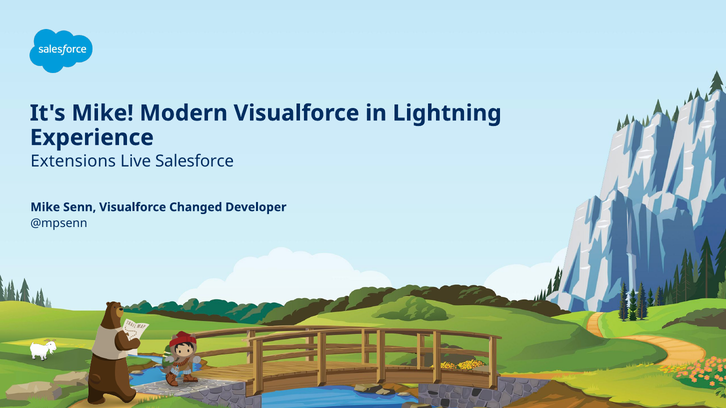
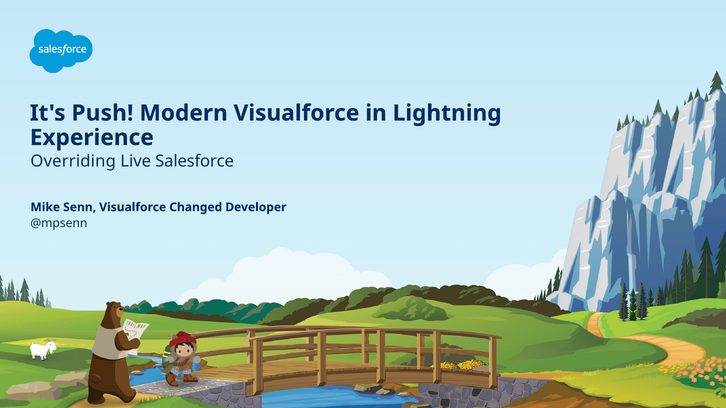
It's Mike: Mike -> Push
Extensions: Extensions -> Overriding
